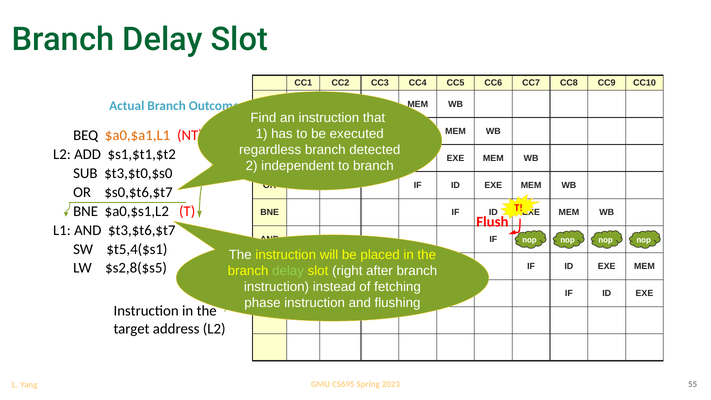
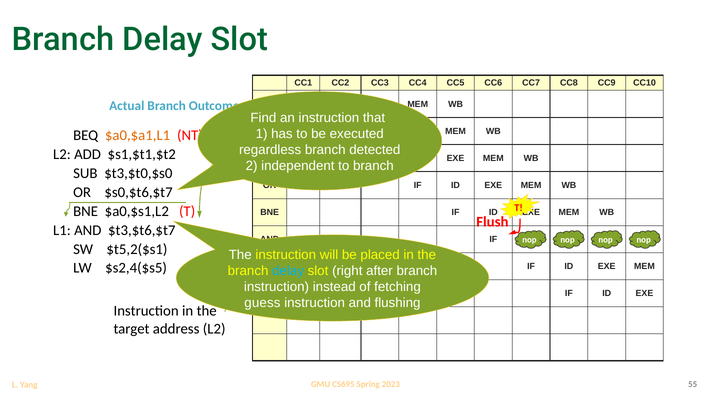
$t5,4($s1: $t5,4($s1 -> $t5,2($s1
$s2,8($s5: $s2,8($s5 -> $s2,4($s5
delay at (288, 271) colour: light green -> light blue
phase: phase -> guess
